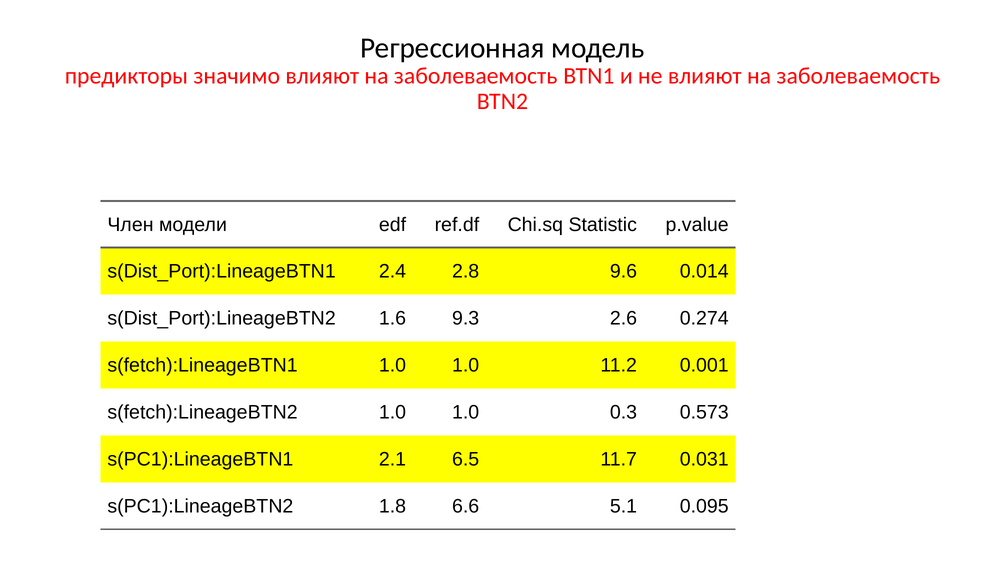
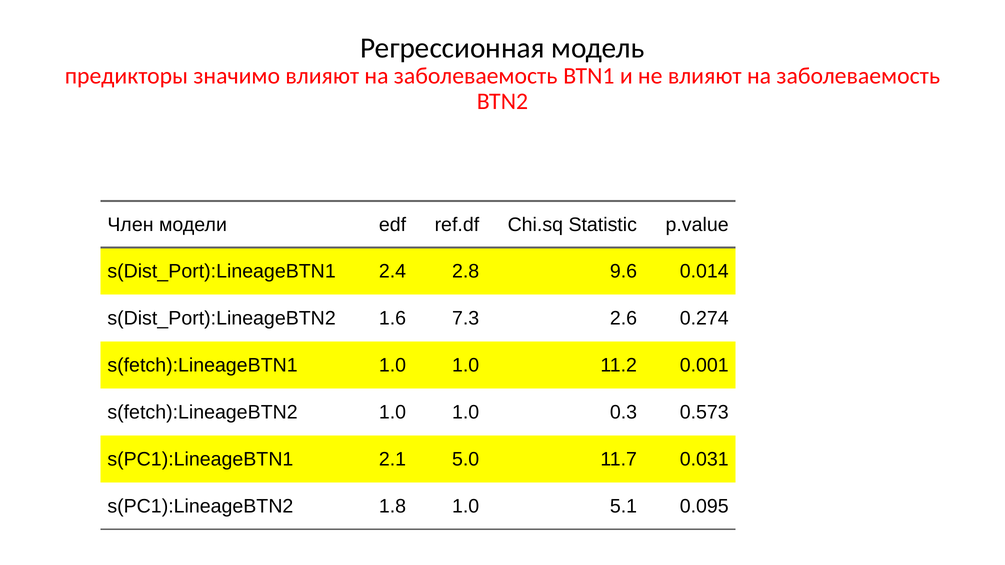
9.3: 9.3 -> 7.3
6.5: 6.5 -> 5.0
1.8 6.6: 6.6 -> 1.0
